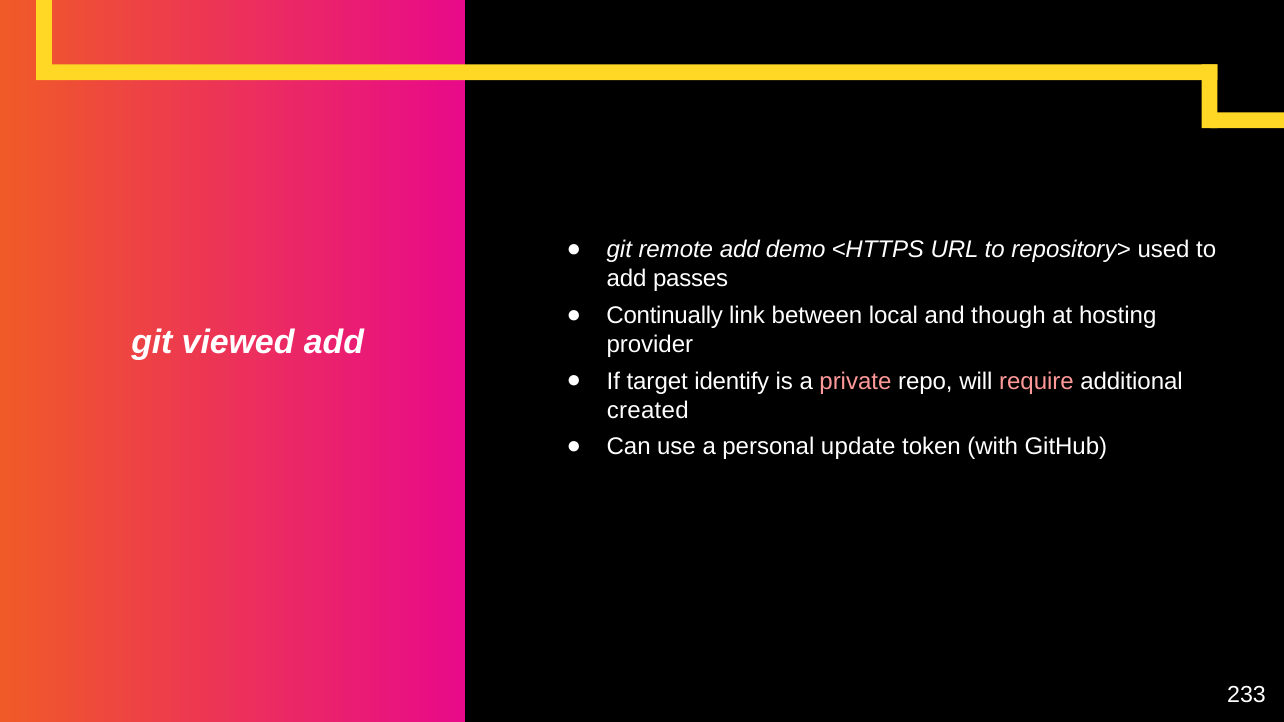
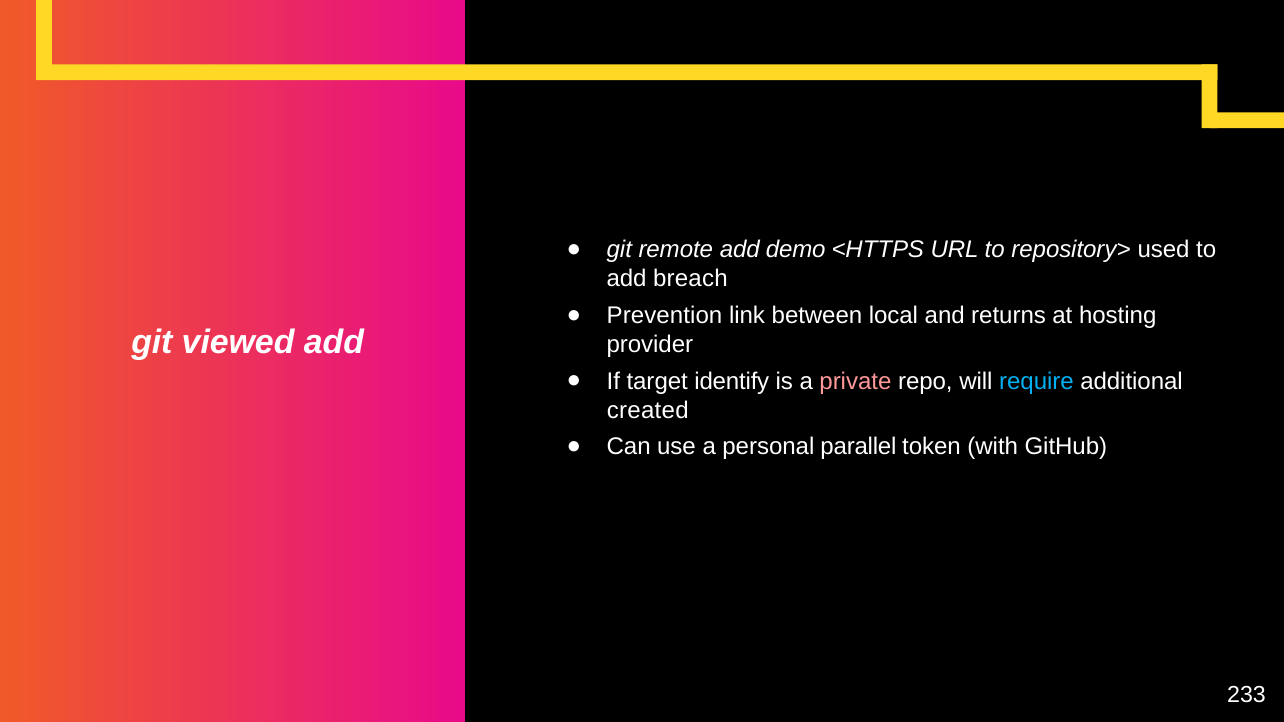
passes: passes -> breach
Continually: Continually -> Prevention
though: though -> returns
require colour: pink -> light blue
update: update -> parallel
